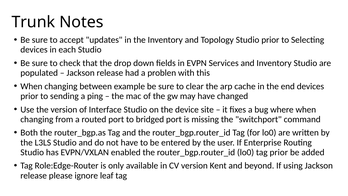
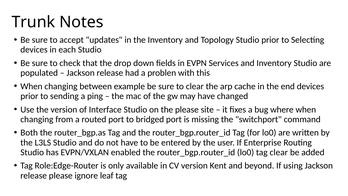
the device: device -> please
tag prior: prior -> clear
